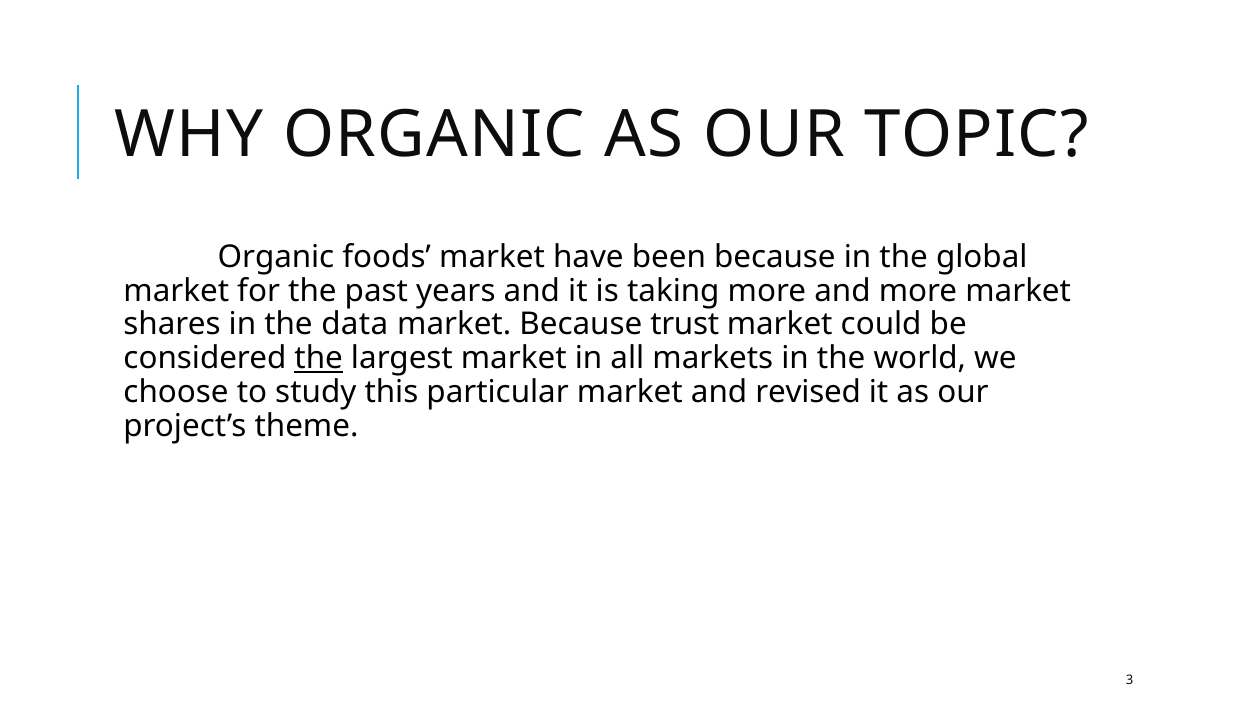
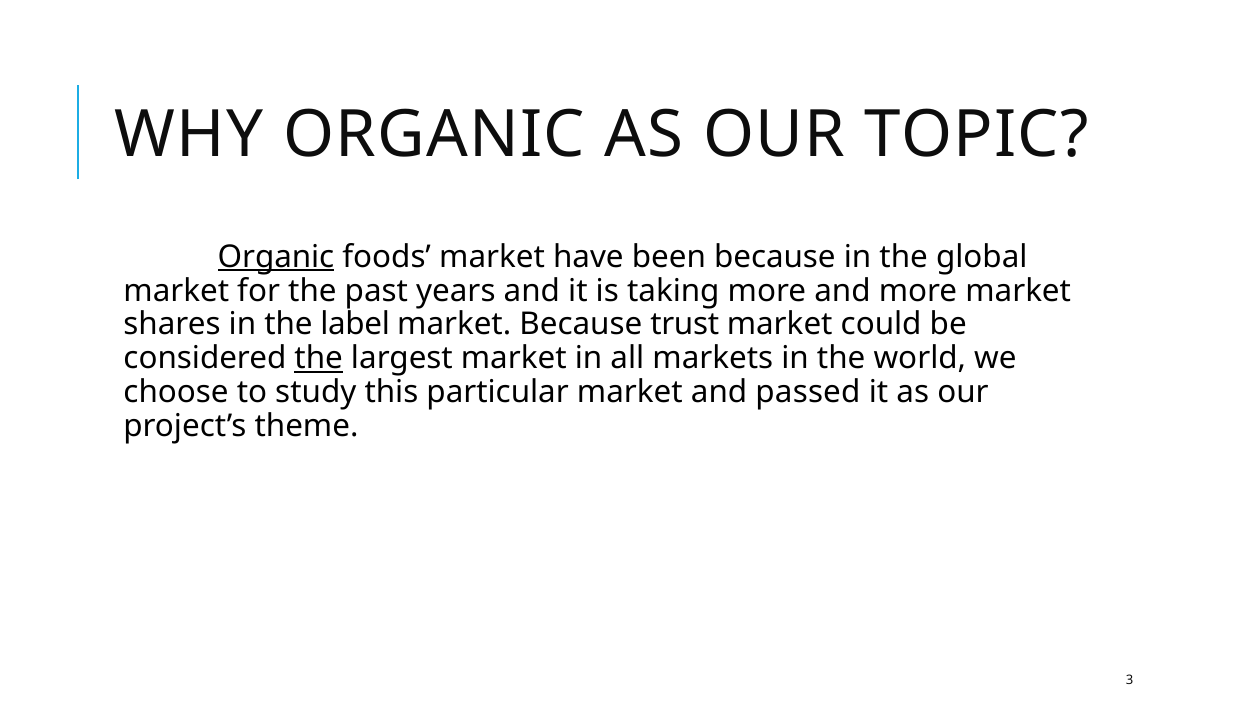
Organic at (276, 257) underline: none -> present
data: data -> label
revised: revised -> passed
